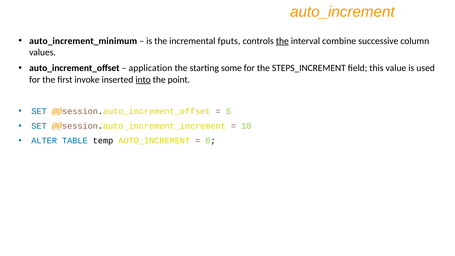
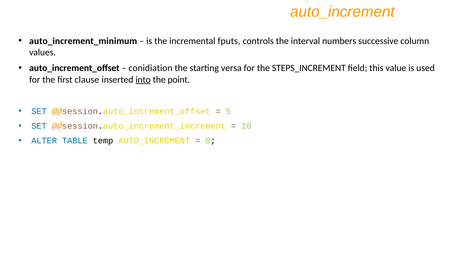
the at (282, 41) underline: present -> none
combine: combine -> numbers
application: application -> conidiation
some: some -> versa
invoke: invoke -> clause
